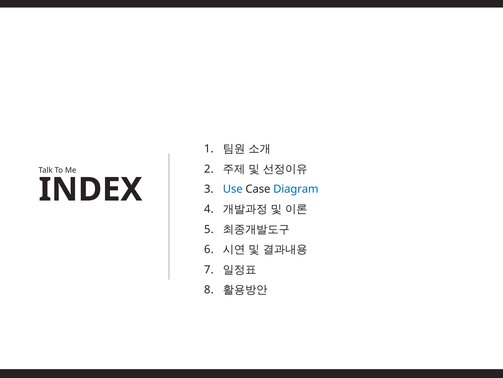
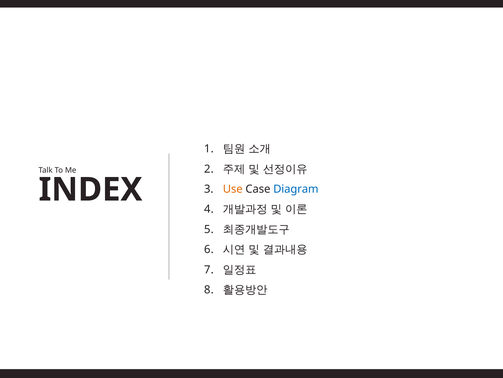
Use colour: blue -> orange
